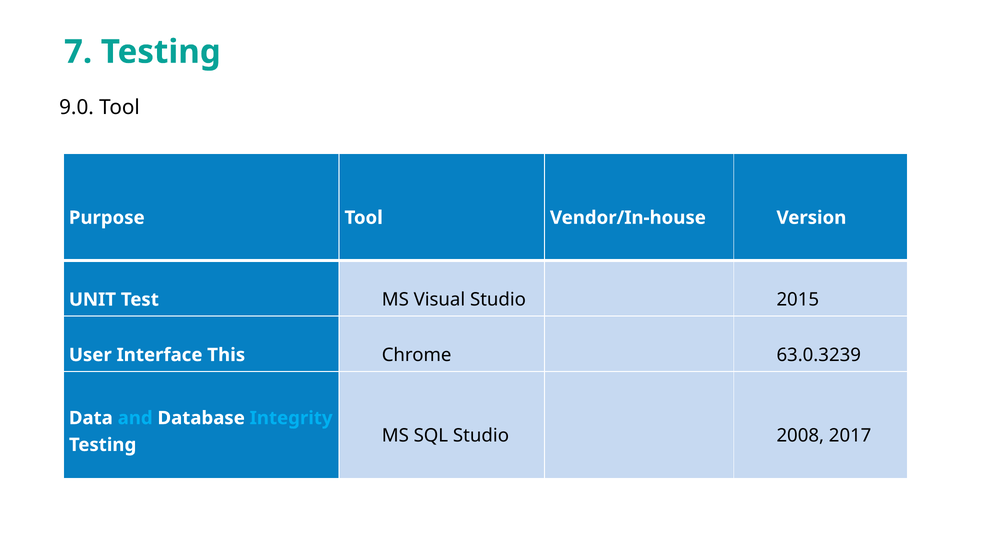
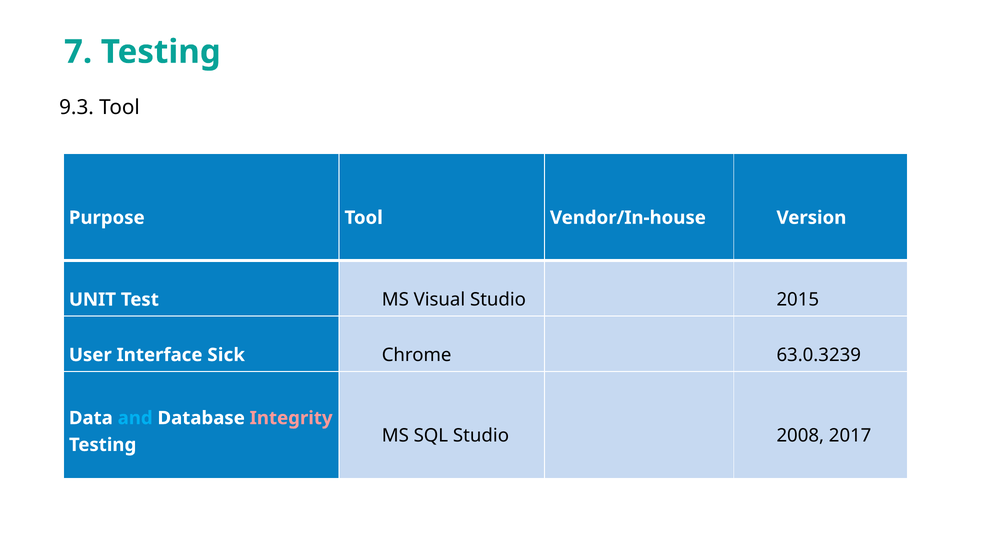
9.0: 9.0 -> 9.3
This: This -> Sick
Integrity colour: light blue -> pink
